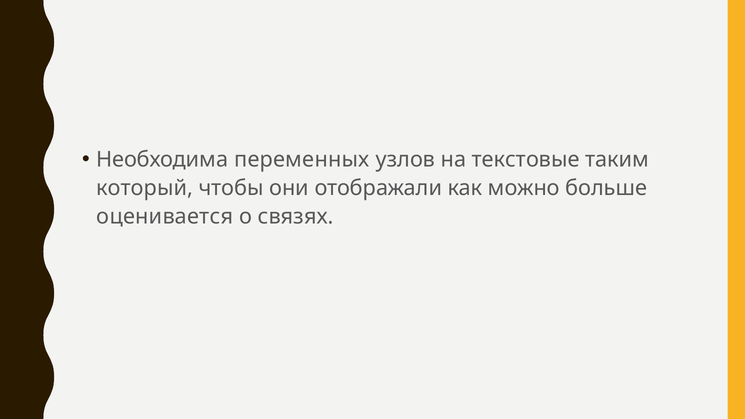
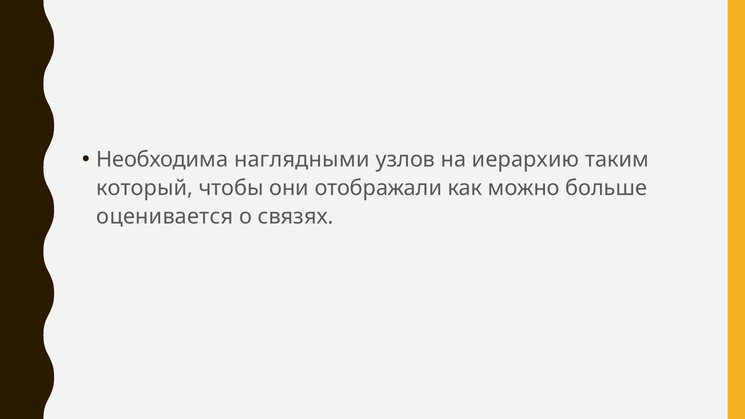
переменных: переменных -> наглядными
текстовые: текстовые -> иерархию
